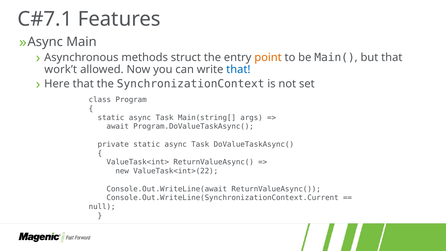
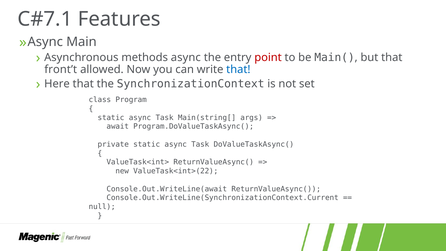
methods struct: struct -> async
point colour: orange -> red
work’t: work’t -> front’t
